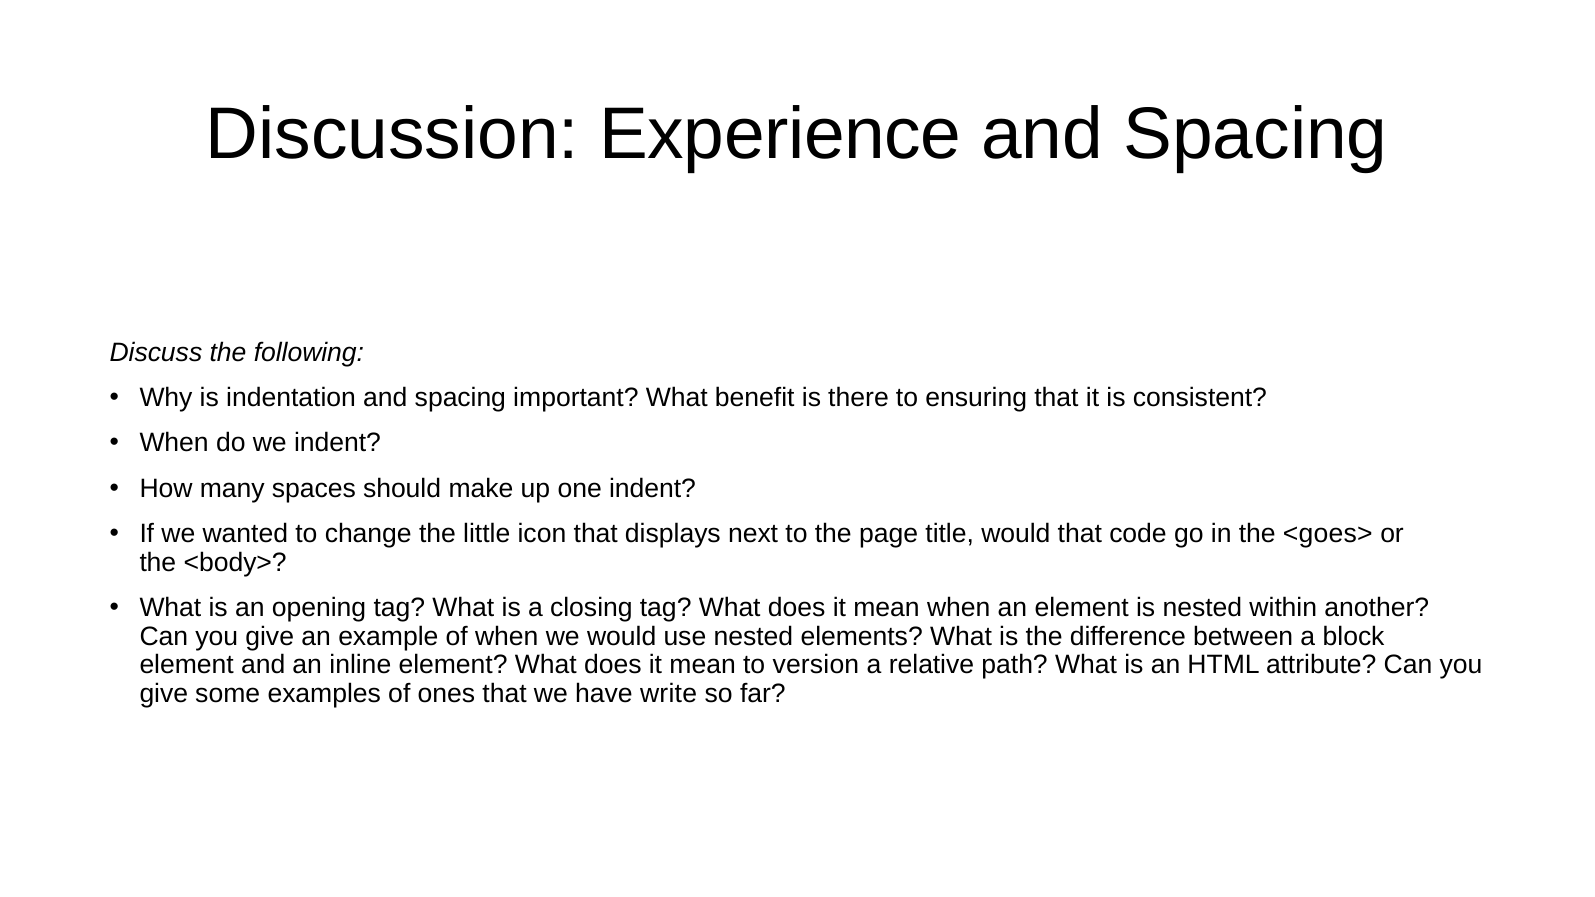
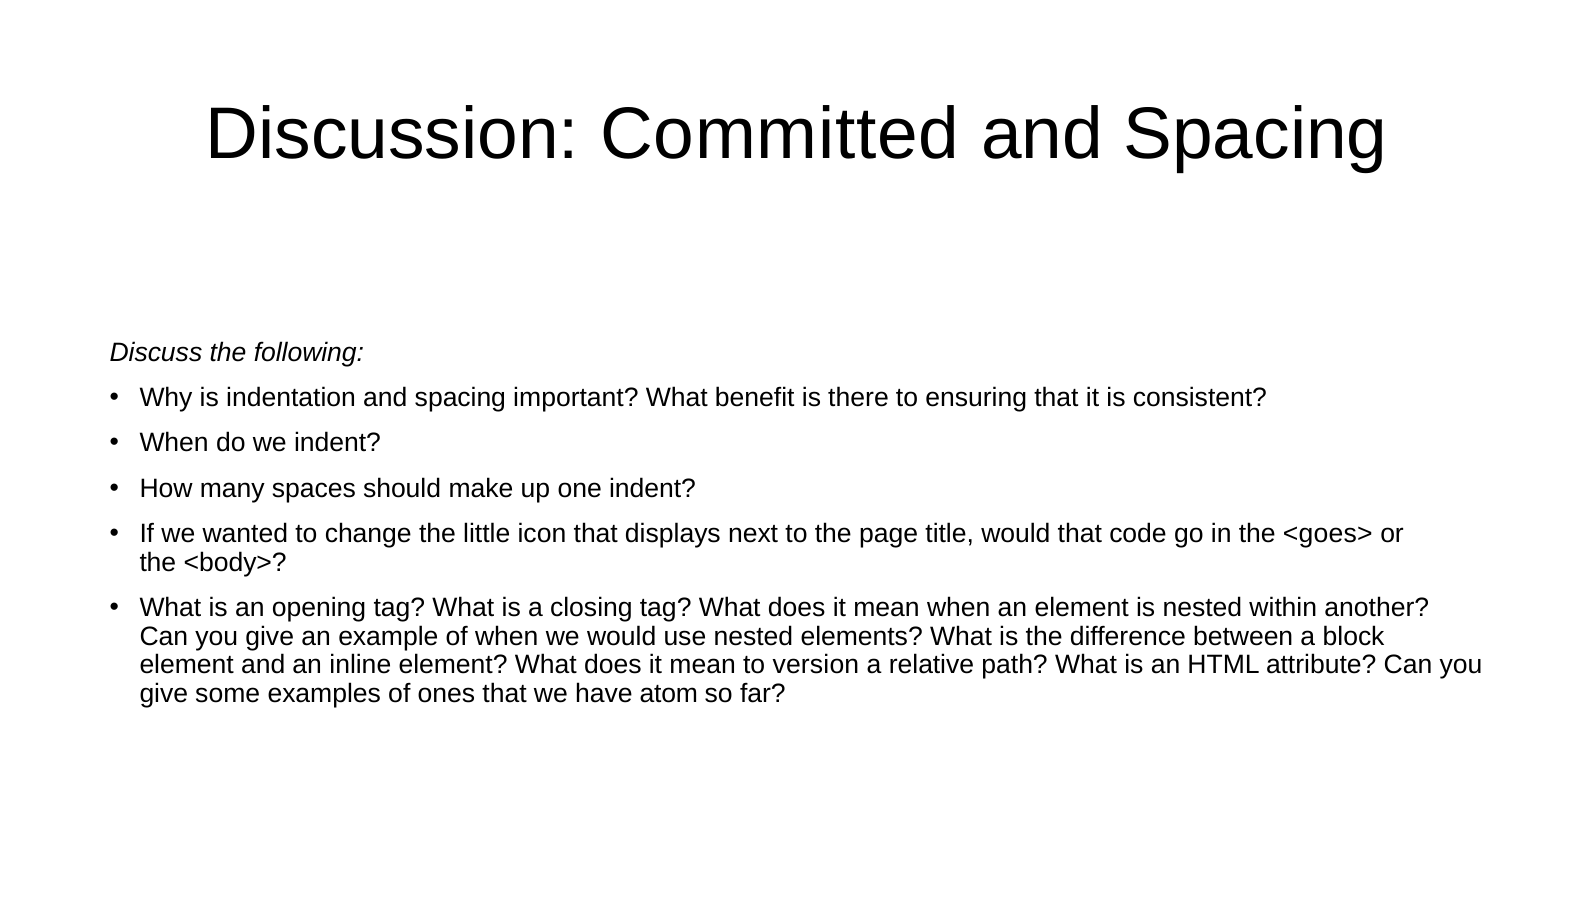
Experience: Experience -> Committed
write: write -> atom
